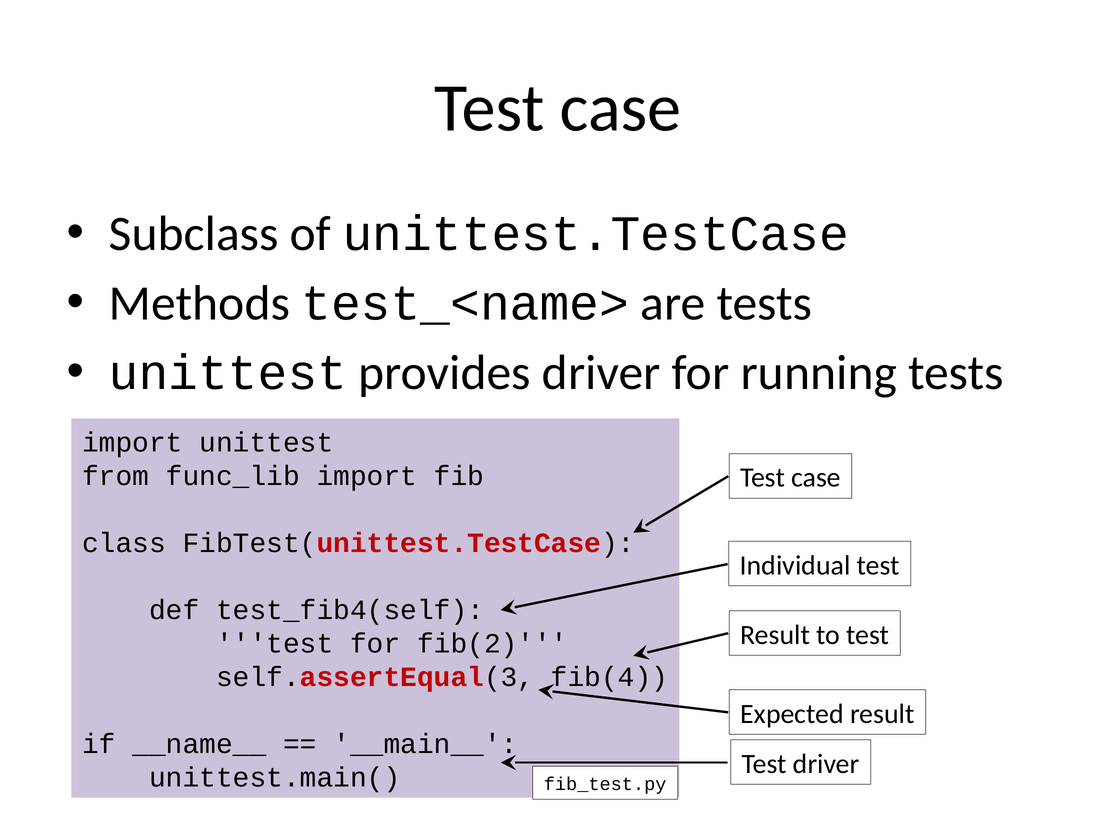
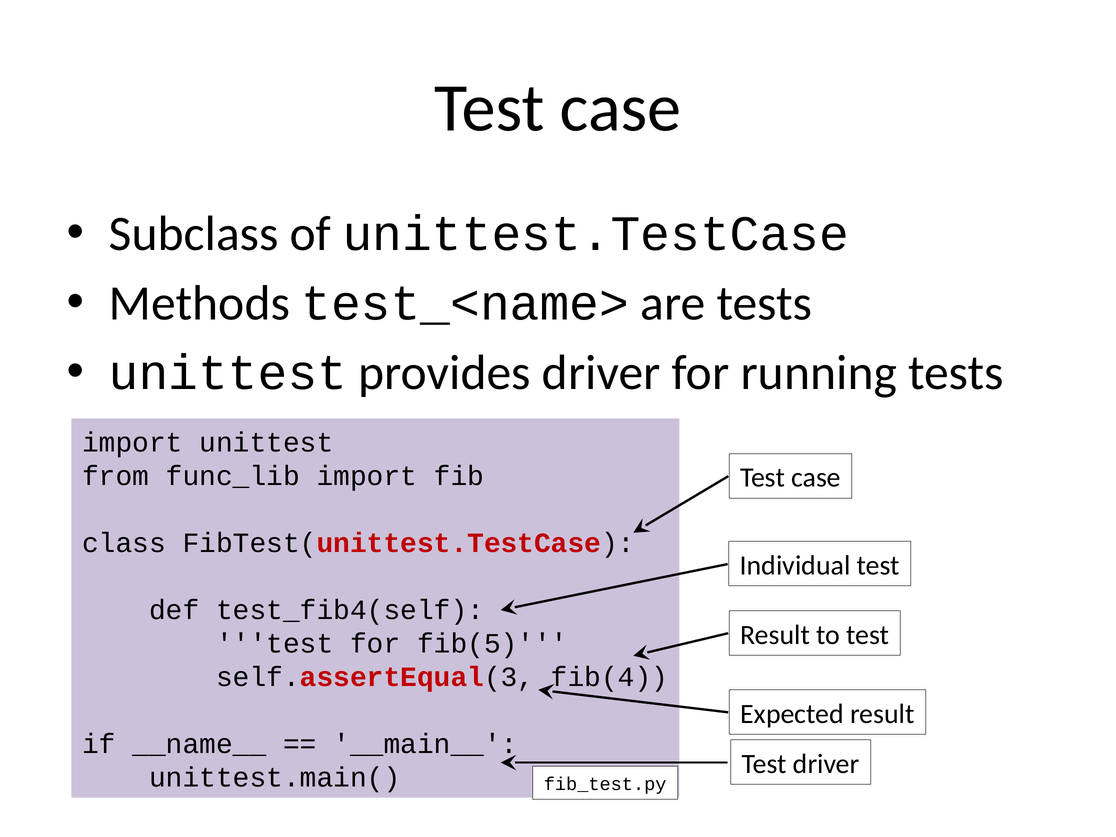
fib(2: fib(2 -> fib(5
